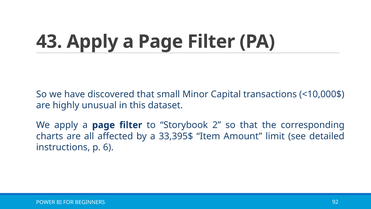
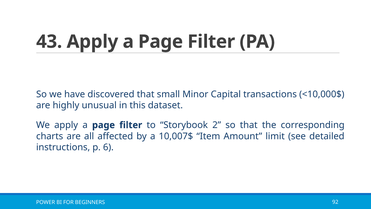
33,395$: 33,395$ -> 10,007$
